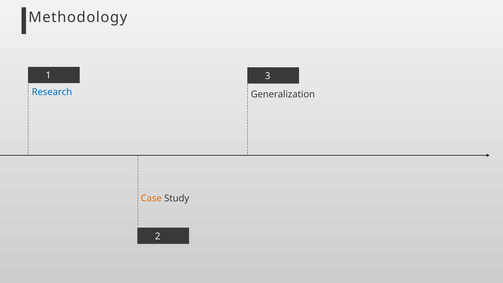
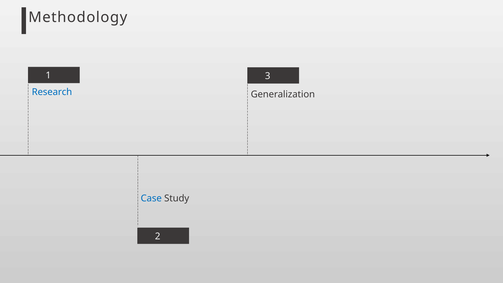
Case colour: orange -> blue
